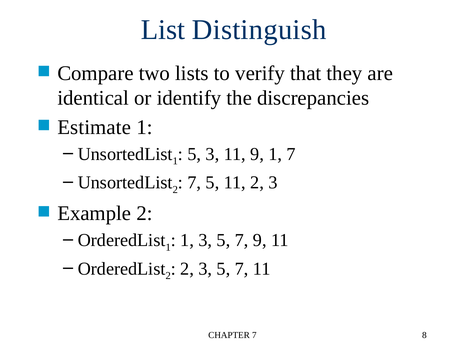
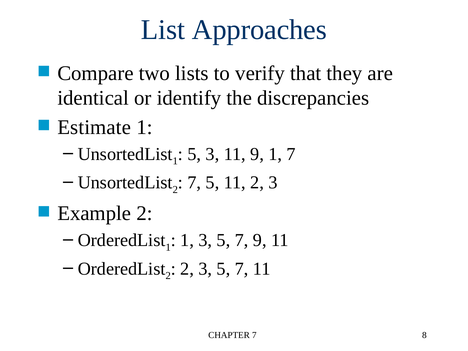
Distinguish: Distinguish -> Approaches
